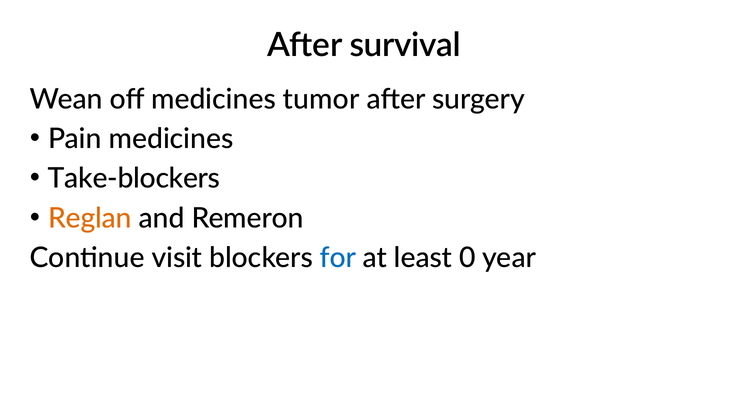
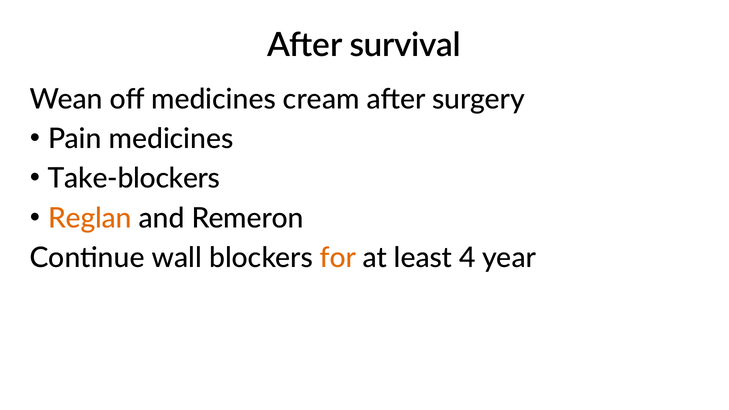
tumor: tumor -> cream
visit: visit -> wall
for colour: blue -> orange
0: 0 -> 4
